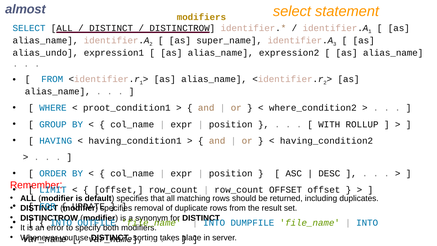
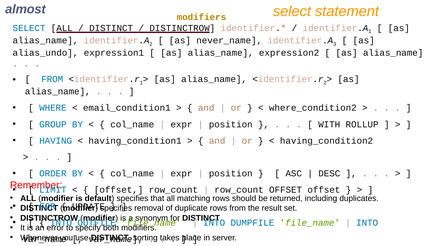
super_name: super_name -> never_name
proot_condition1: proot_condition1 -> email_condition1
